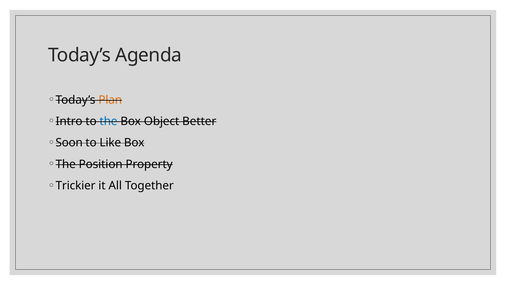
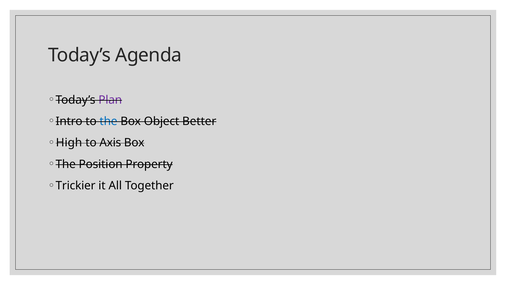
Plan colour: orange -> purple
Soon: Soon -> High
Like: Like -> Axis
